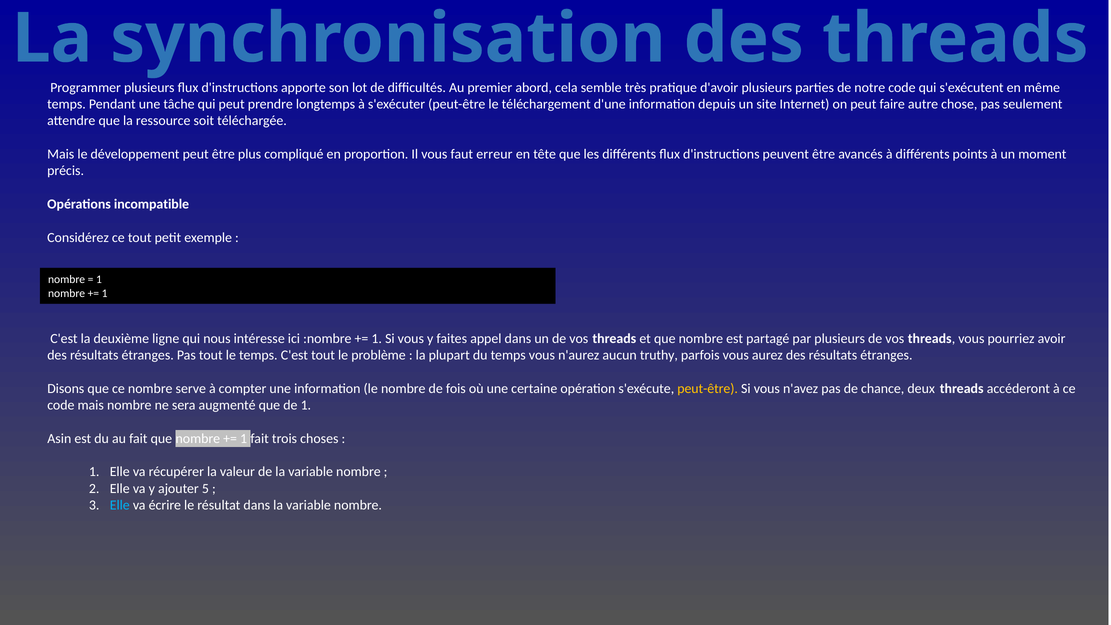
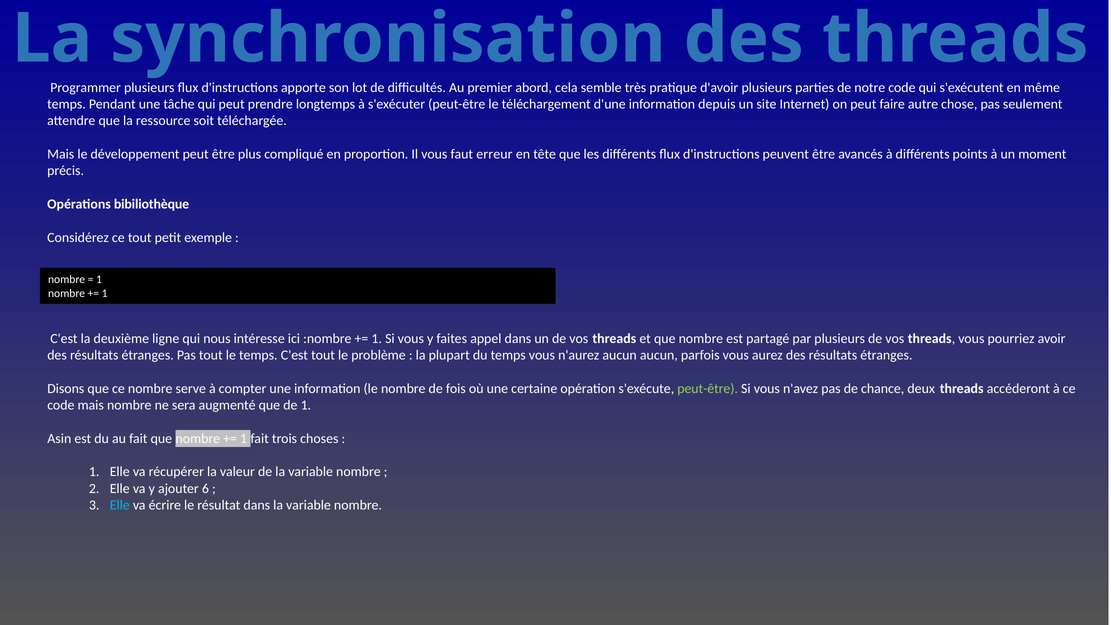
incompatible: incompatible -> bibiliothèque
aucun truthy: truthy -> aucun
peut-être at (708, 388) colour: yellow -> light green
5: 5 -> 6
